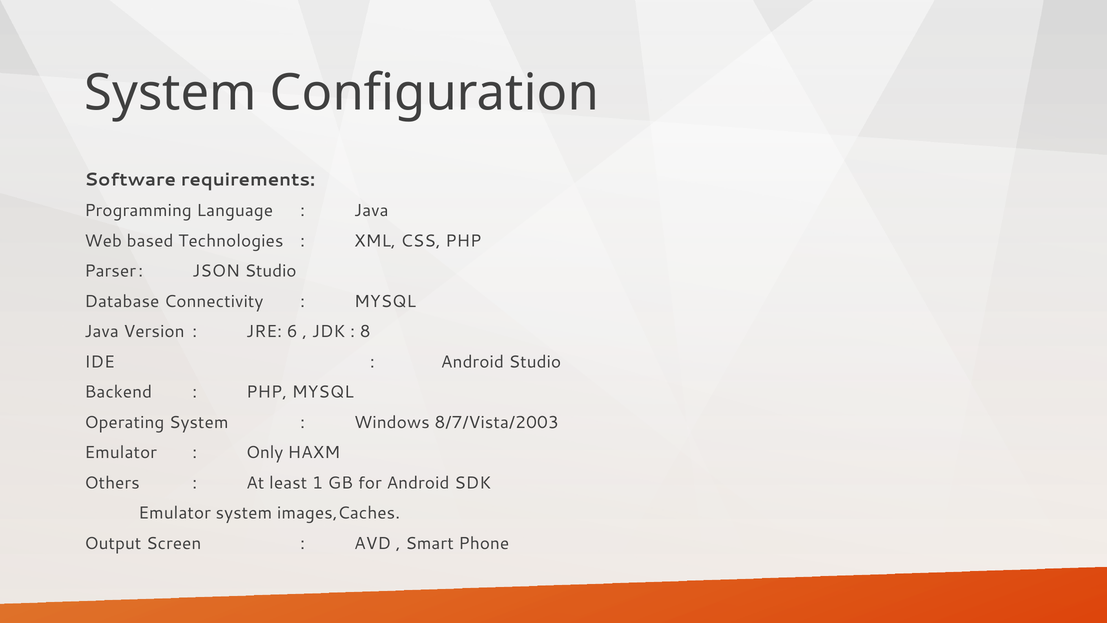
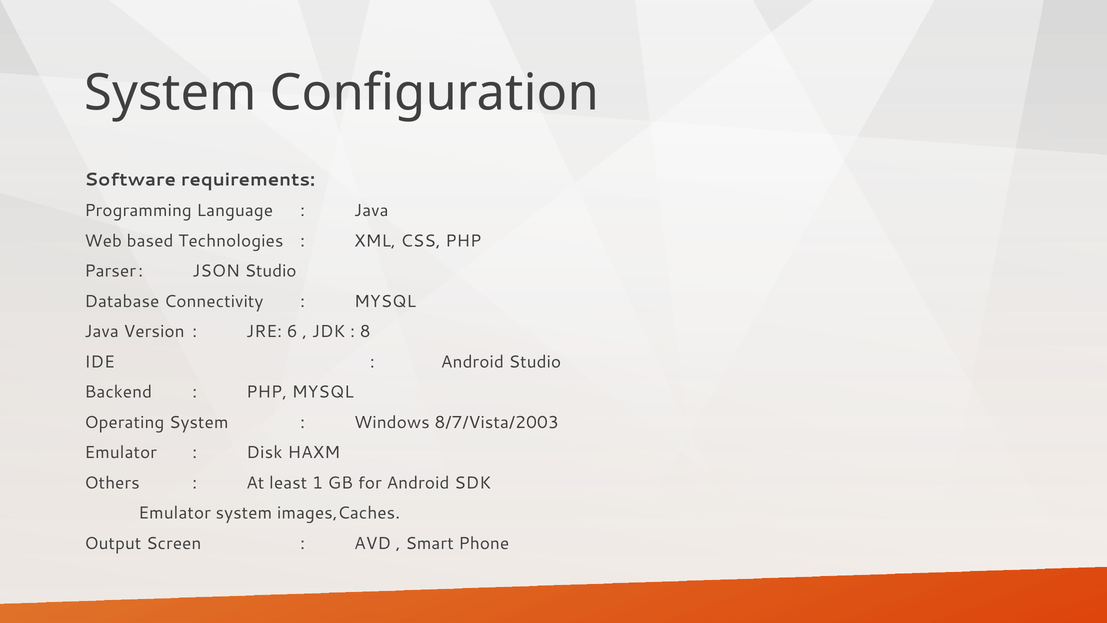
Only: Only -> Disk
